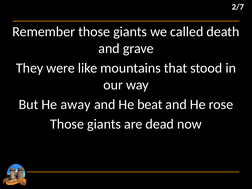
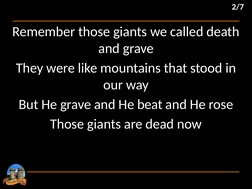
He away: away -> grave
